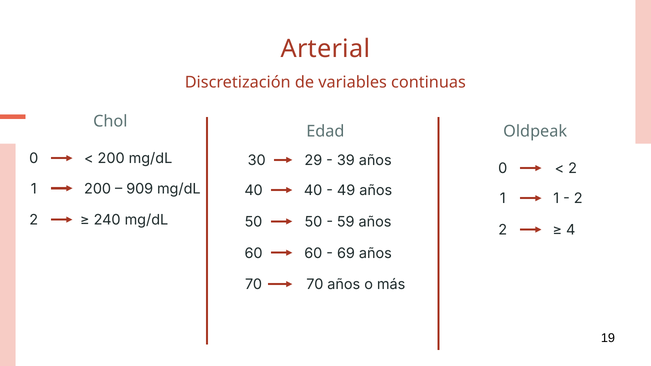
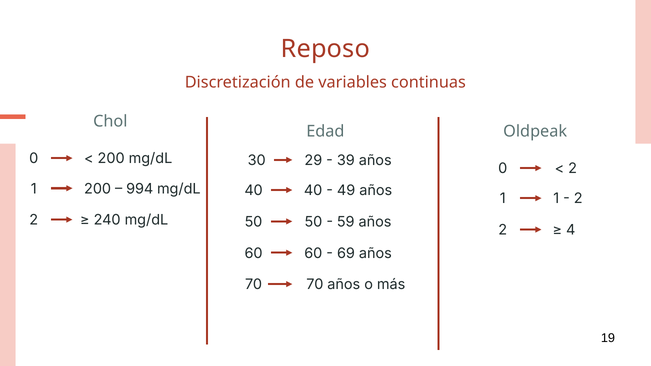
Arterial: Arterial -> Reposo
909: 909 -> 994
